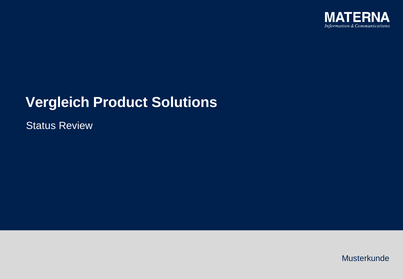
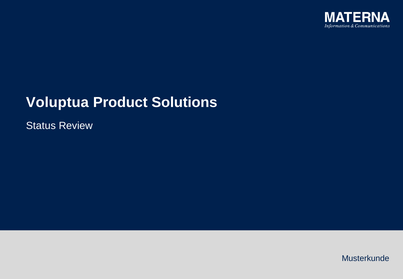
Vergleich: Vergleich -> Voluptua
